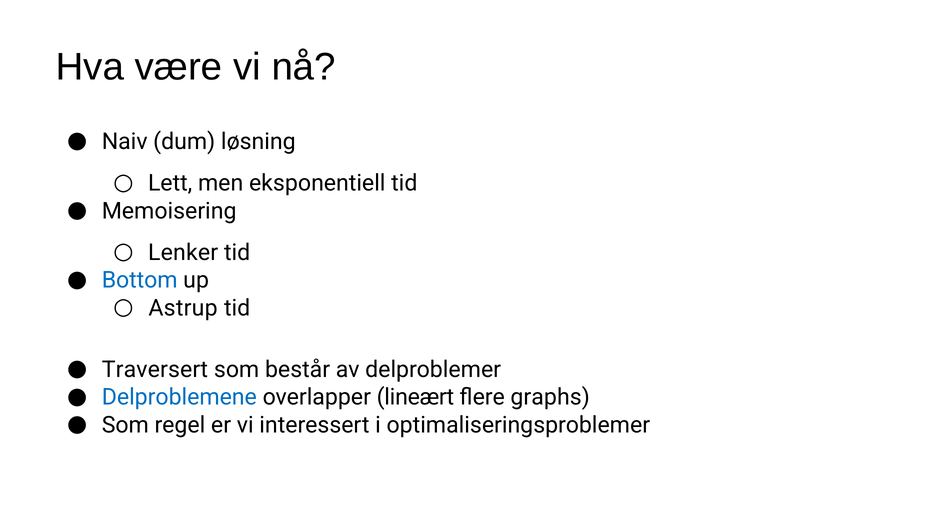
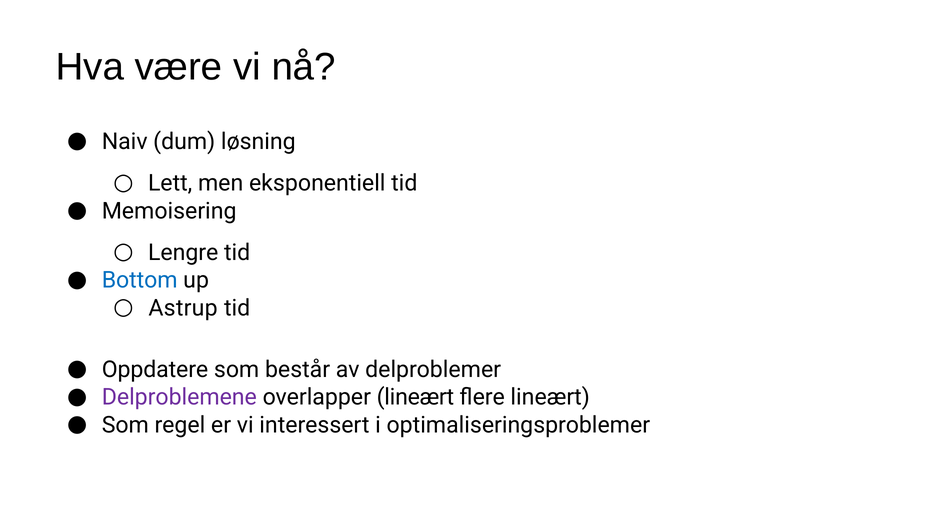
Lenker: Lenker -> Lengre
Traversert: Traversert -> Oppdatere
Delproblemene colour: blue -> purple
flere graphs: graphs -> lineært
